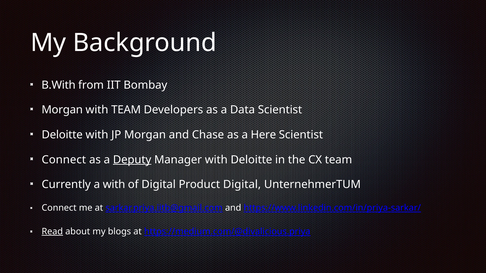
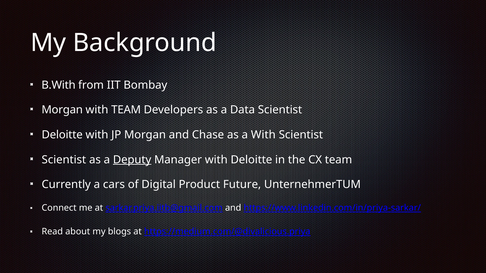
a Here: Here -> With
Connect at (64, 160): Connect -> Scientist
a with: with -> cars
Product Digital: Digital -> Future
Read underline: present -> none
